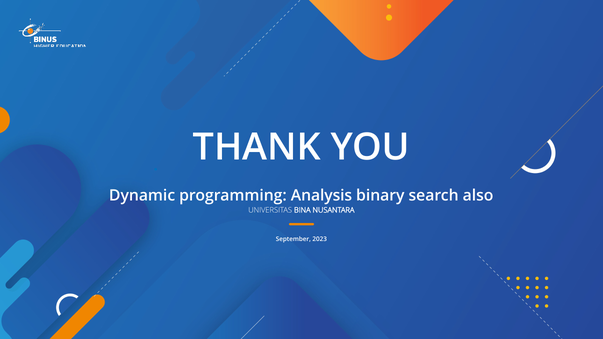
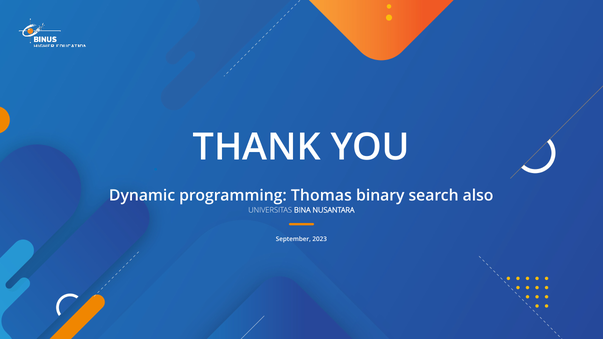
Analysis: Analysis -> Thomas
